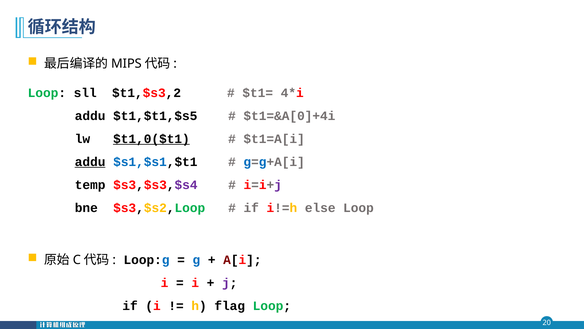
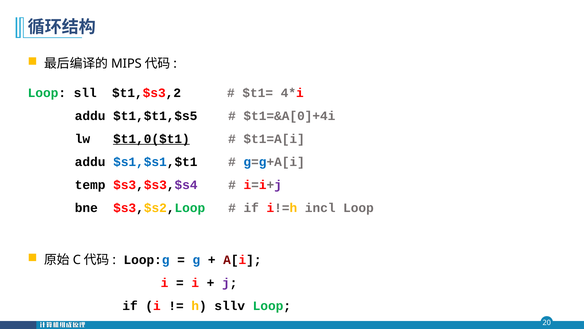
addu at (90, 162) underline: present -> none
else: else -> incl
flag: flag -> sllv
